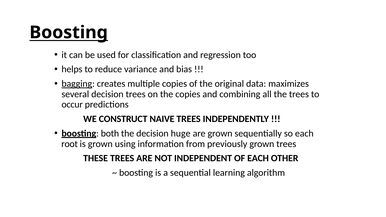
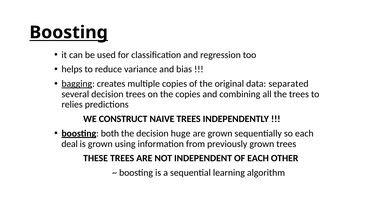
maximizes: maximizes -> separated
occur: occur -> relies
root: root -> deal
